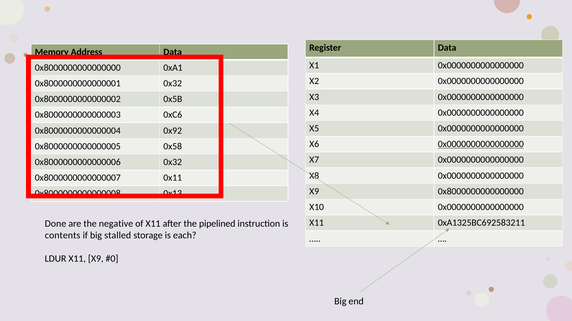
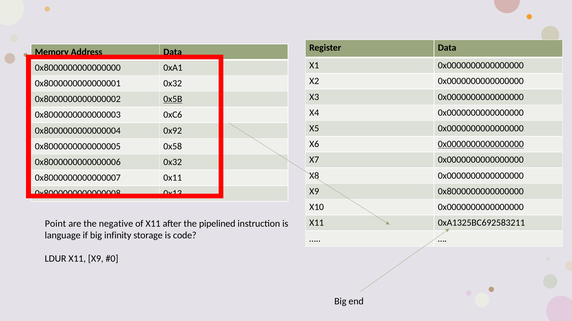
0x5B underline: none -> present
Done: Done -> Point
contents: contents -> language
stalled: stalled -> infinity
each: each -> code
